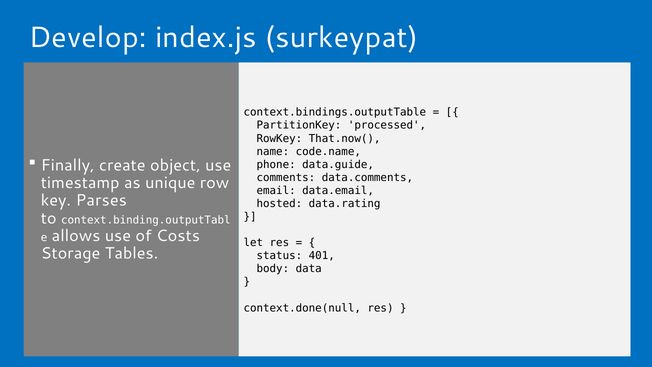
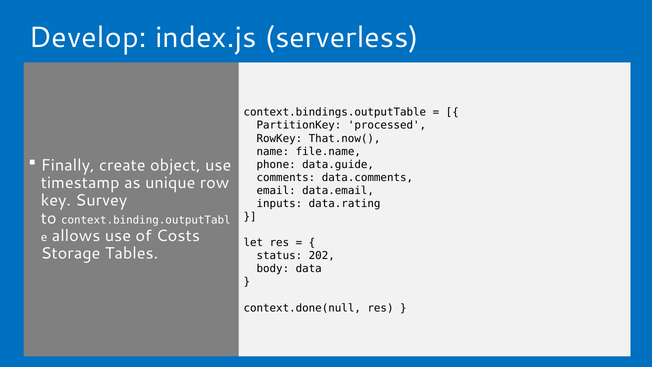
surkeypat: surkeypat -> serverless
code.name: code.name -> file.name
Parses: Parses -> Survey
hosted: hosted -> inputs
401: 401 -> 202
